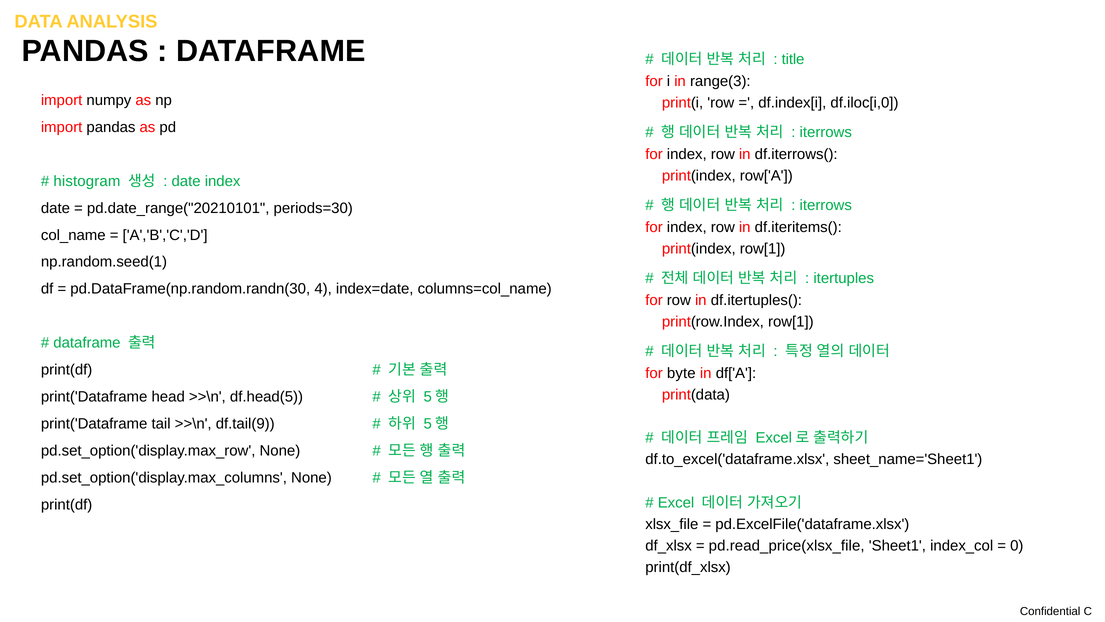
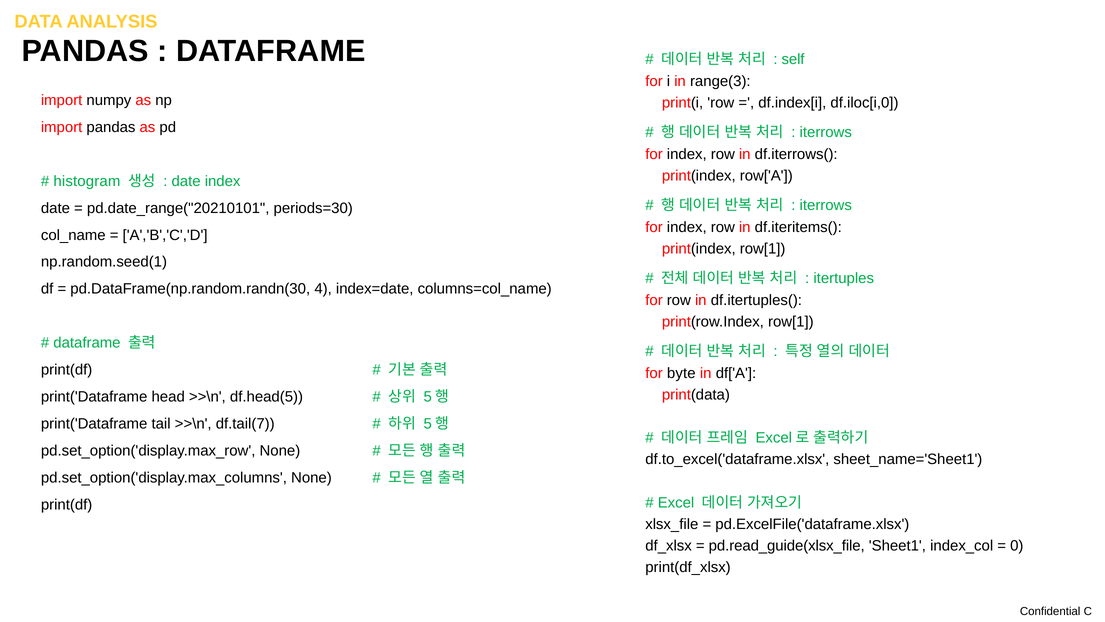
title: title -> self
df.tail(9: df.tail(9 -> df.tail(7
pd.read_price(xlsx_file: pd.read_price(xlsx_file -> pd.read_guide(xlsx_file
